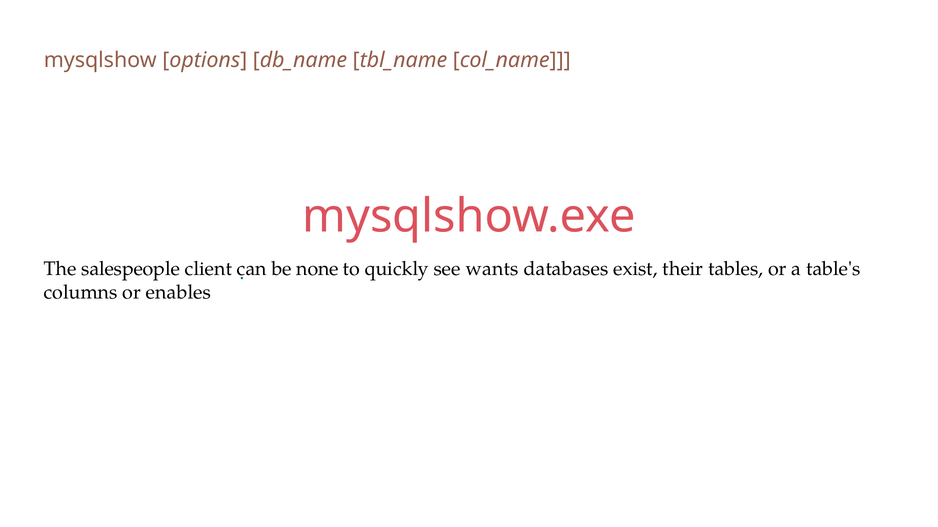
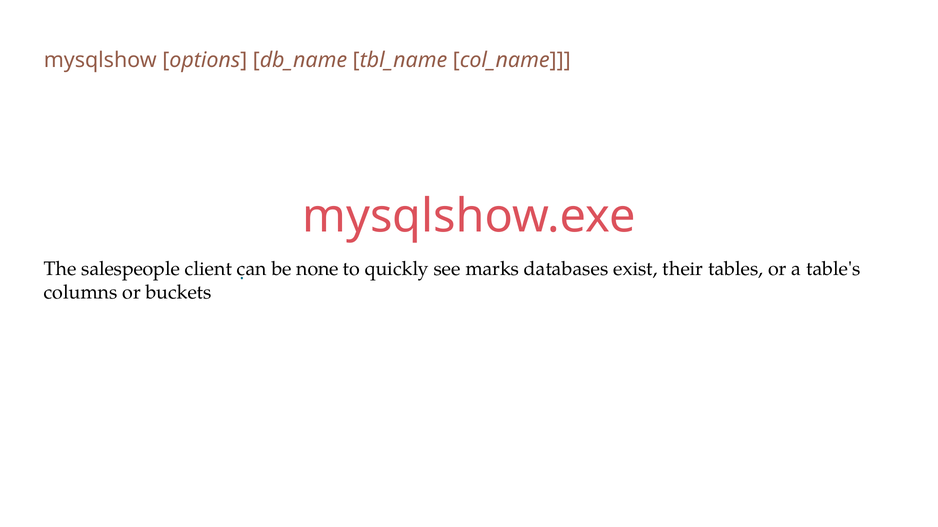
wants: wants -> marks
enables: enables -> buckets
